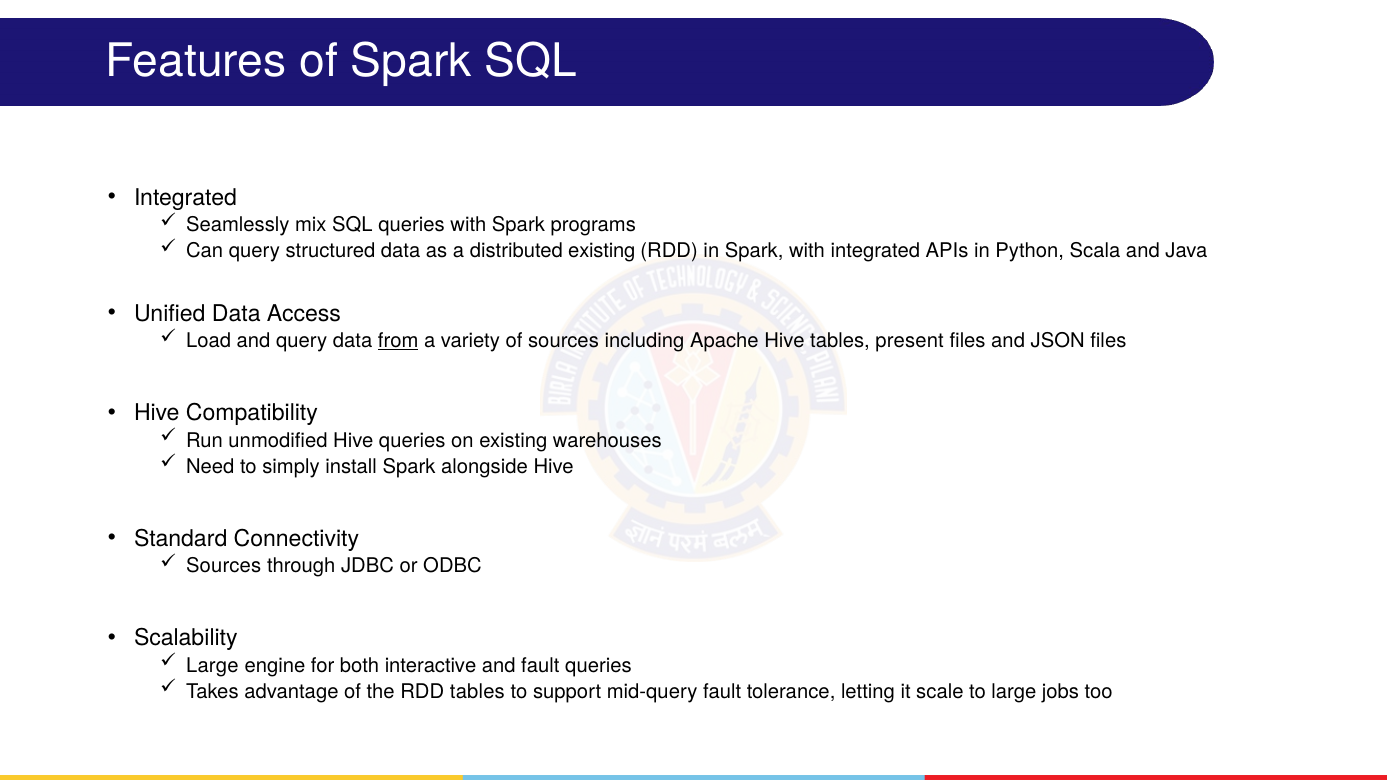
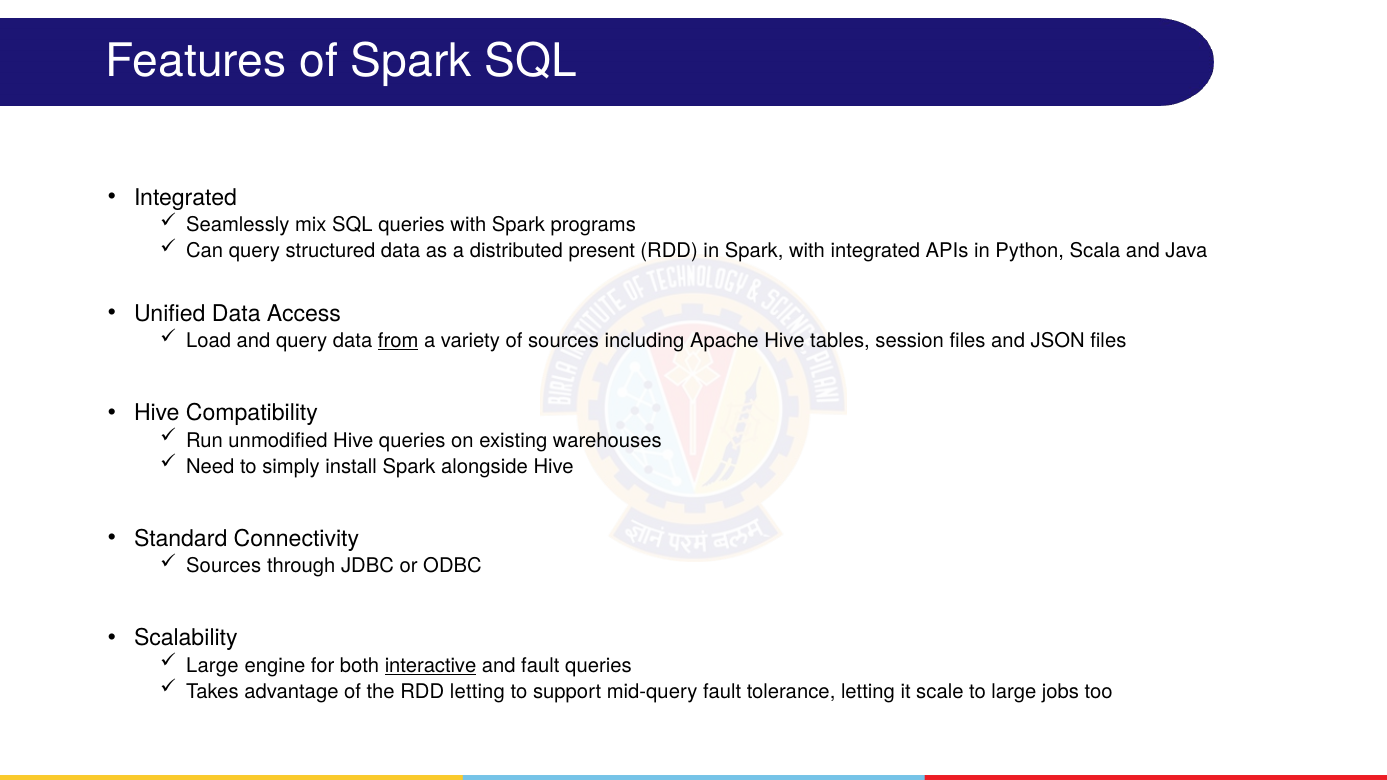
distributed existing: existing -> present
present: present -> session
interactive underline: none -> present
RDD tables: tables -> letting
